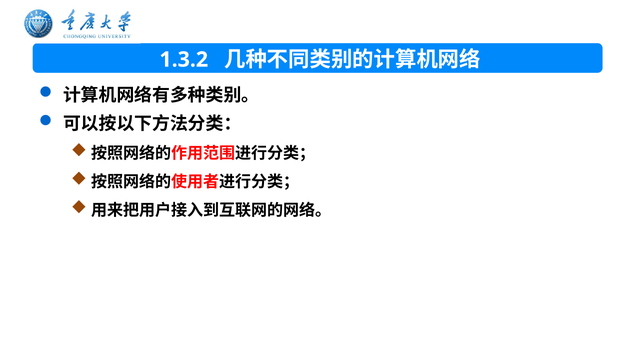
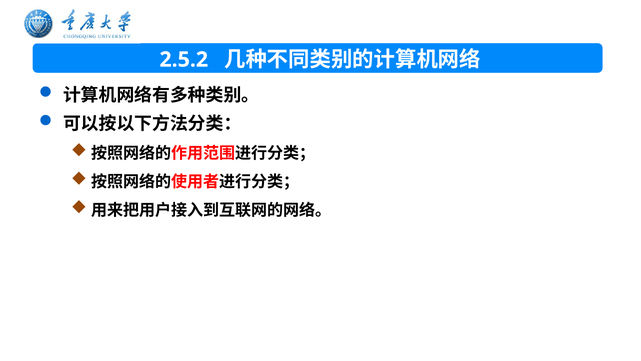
1.3.2: 1.3.2 -> 2.5.2
